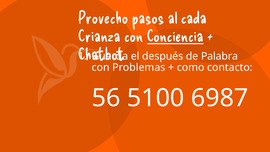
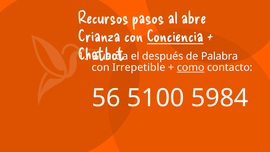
Provecho: Provecho -> Recursos
cada: cada -> abre
Problemas: Problemas -> Irrepetible
como underline: none -> present
6987: 6987 -> 5984
